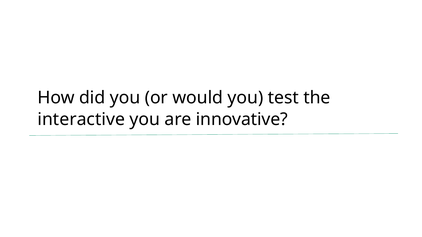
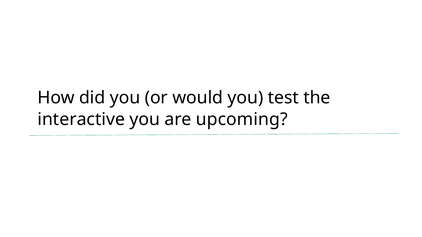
innovative: innovative -> upcoming
